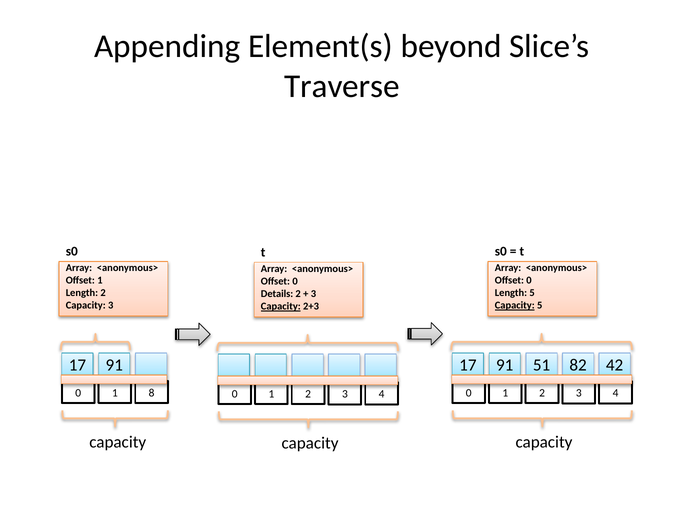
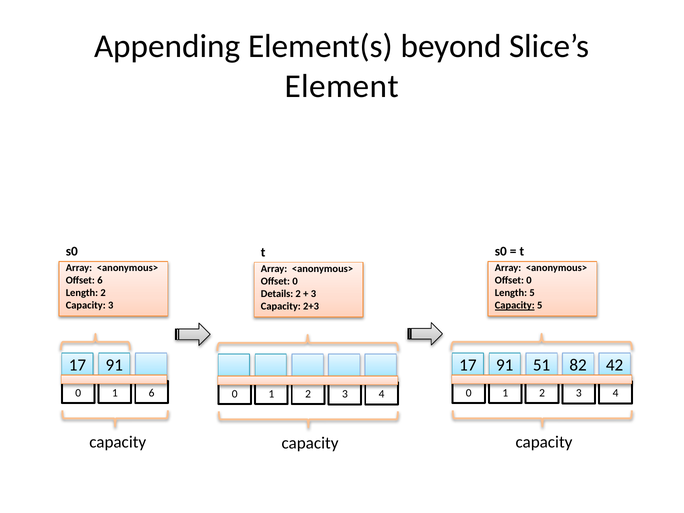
Traverse: Traverse -> Element
Offset 1: 1 -> 6
Capacity at (281, 306) underline: present -> none
1 8: 8 -> 6
